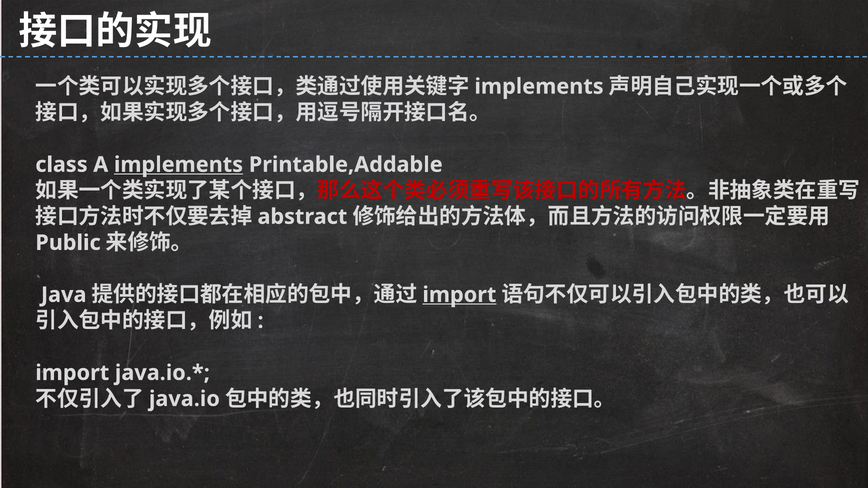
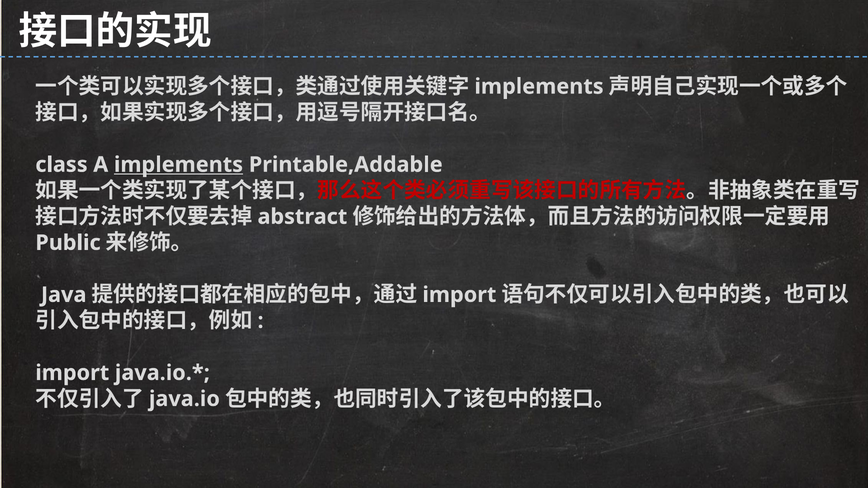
import at (459, 295) underline: present -> none
